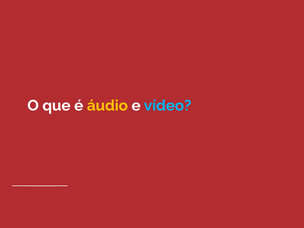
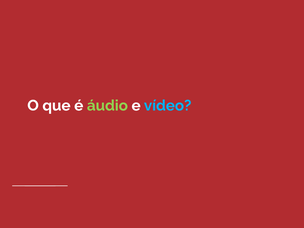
áudio colour: yellow -> light green
